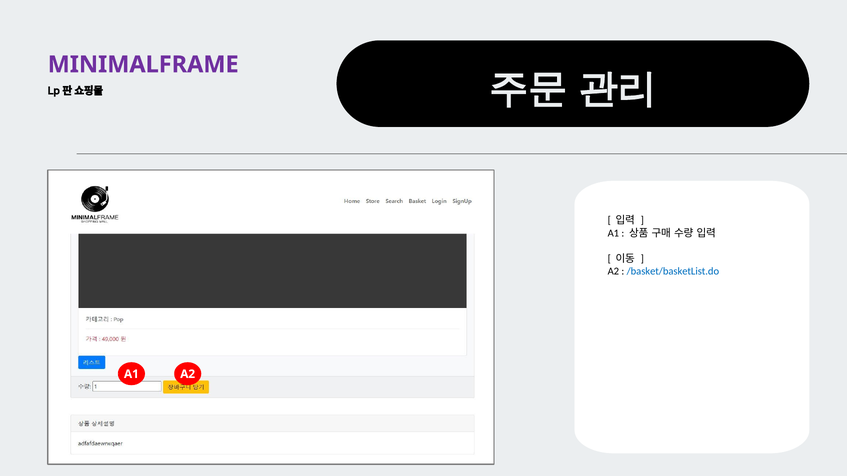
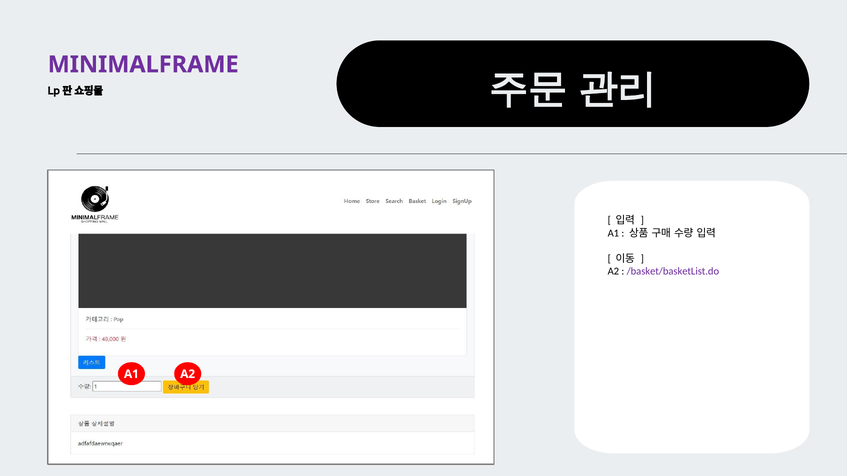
/basket/basketList.do colour: blue -> purple
